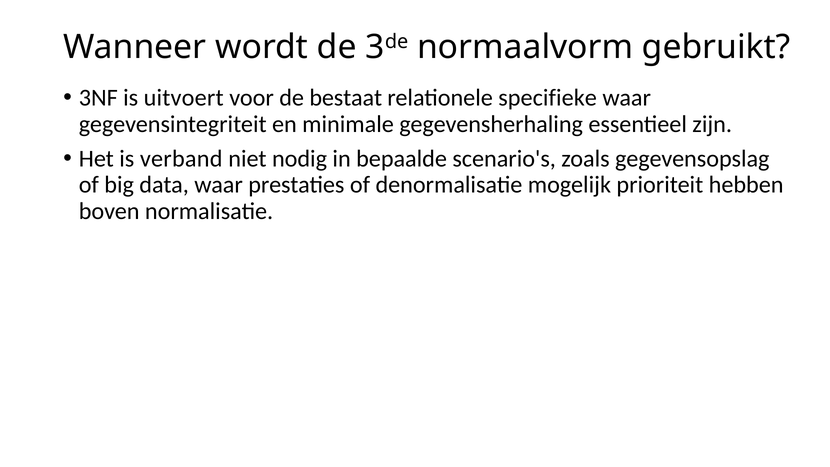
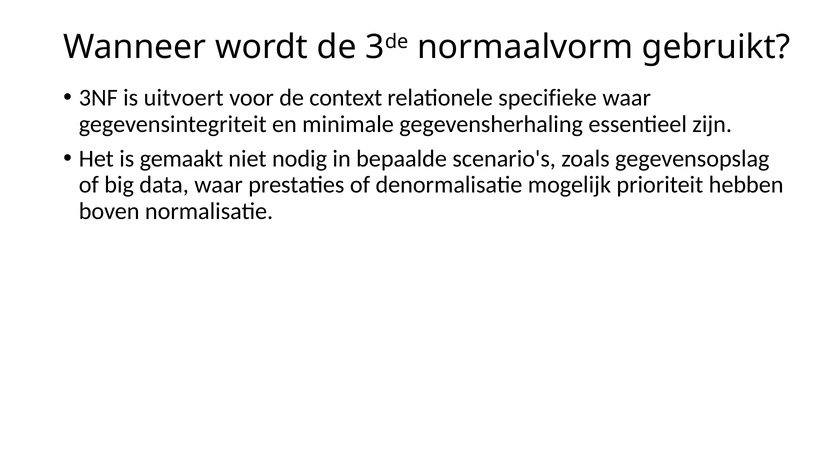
bestaat: bestaat -> context
verband: verband -> gemaakt
